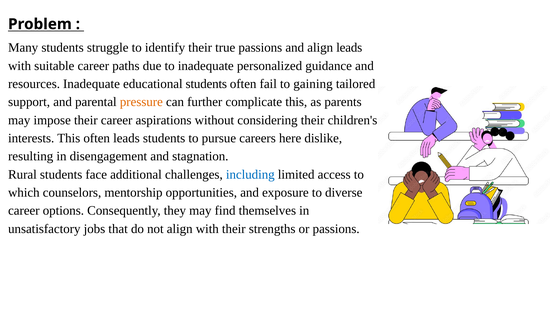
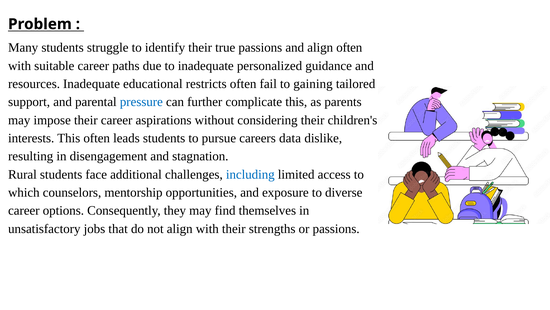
align leads: leads -> often
educational students: students -> restricts
pressure colour: orange -> blue
here: here -> data
